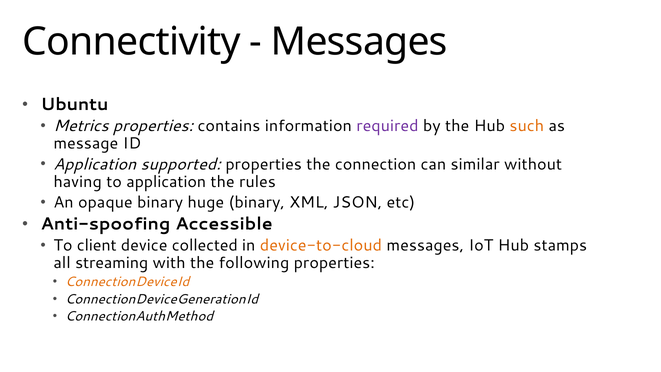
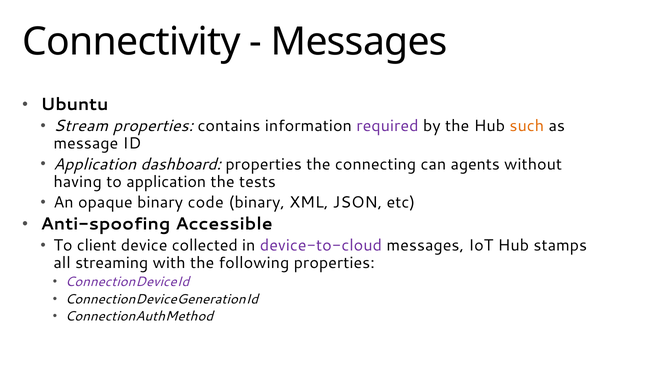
Metrics: Metrics -> Stream
supported: supported -> dashboard
connection: connection -> connecting
similar: similar -> agents
rules: rules -> tests
huge: huge -> code
device-to-cloud colour: orange -> purple
ConnectionDeviceId colour: orange -> purple
